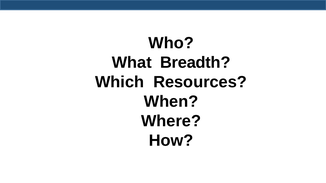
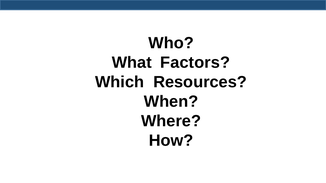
Breadth: Breadth -> Factors
